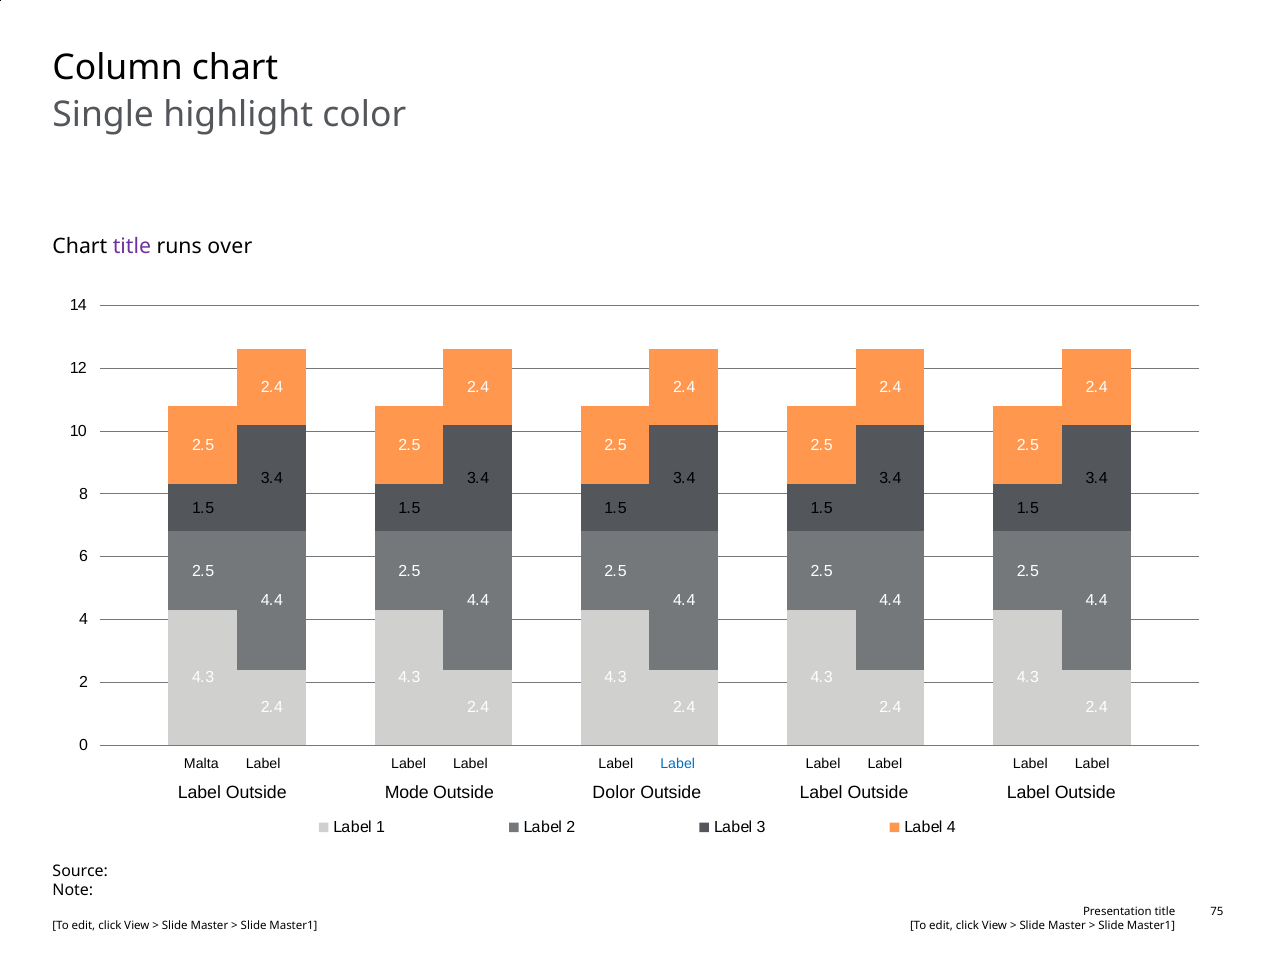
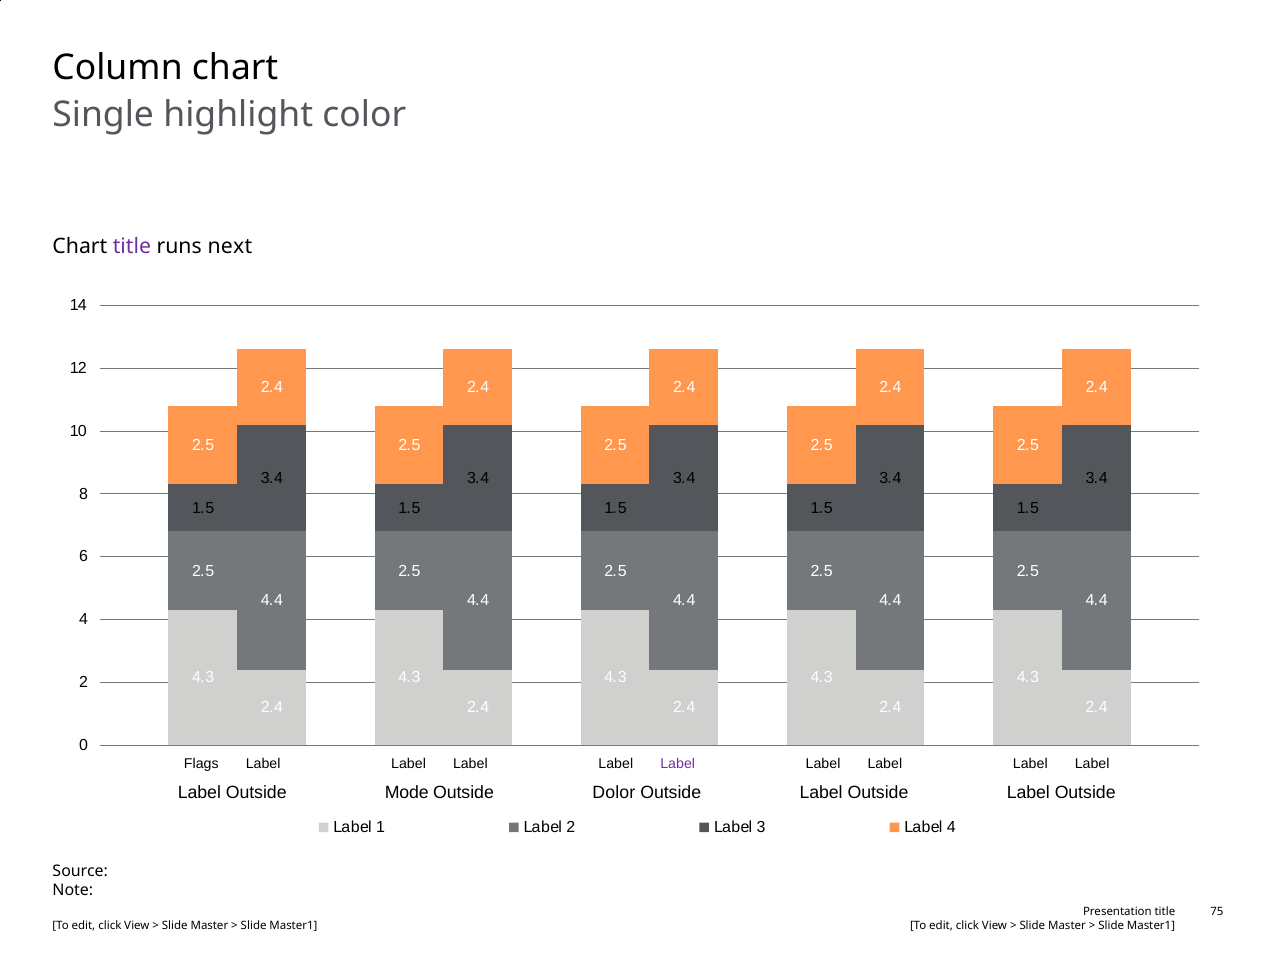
over: over -> next
Malta: Malta -> Flags
Label at (678, 764) colour: blue -> purple
